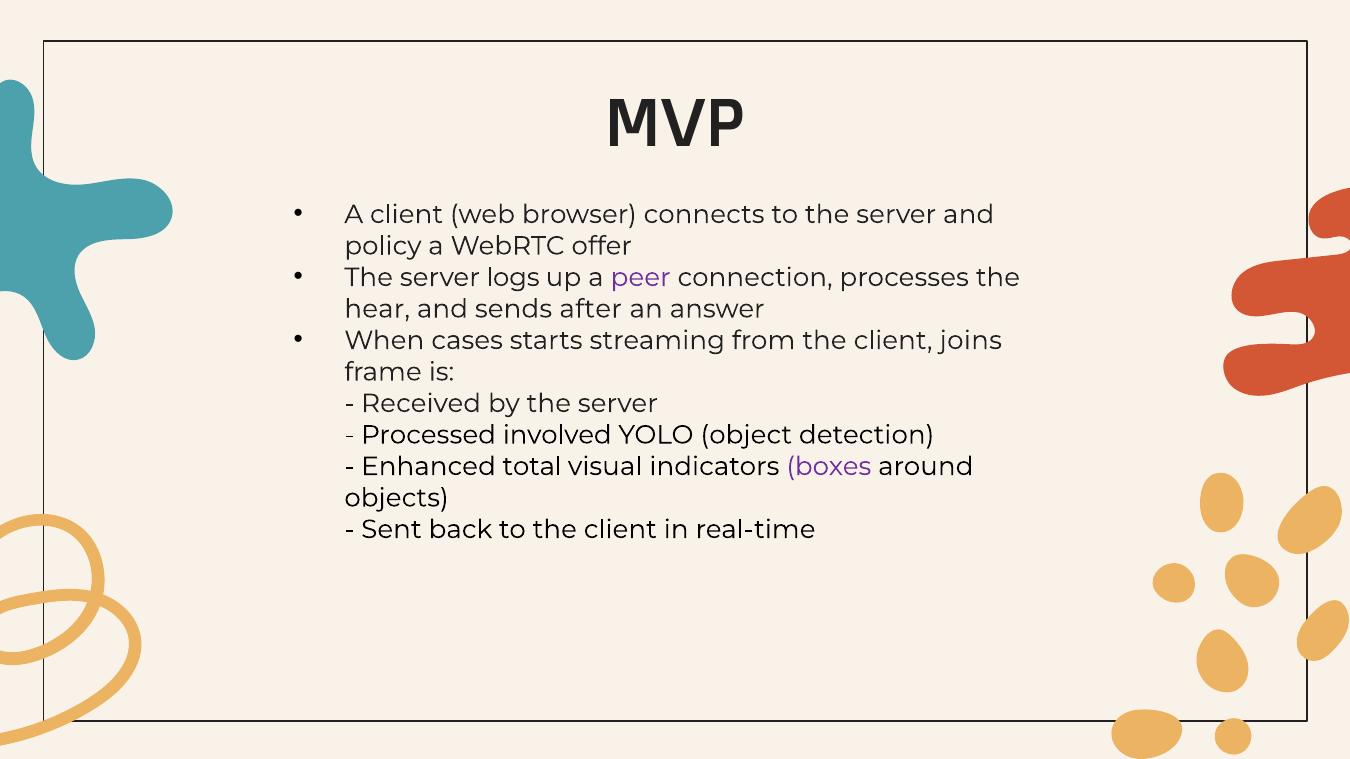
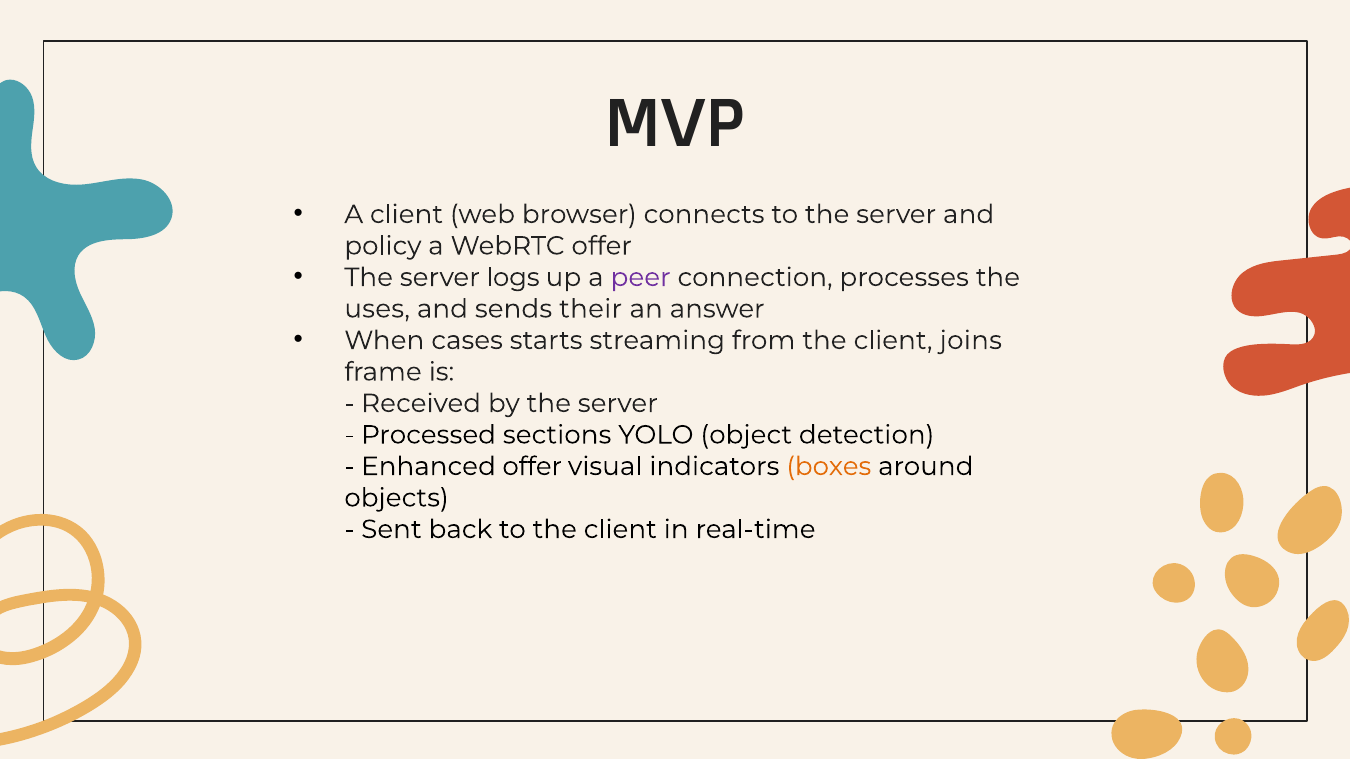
hear: hear -> uses
after: after -> their
involved: involved -> sections
Enhanced total: total -> offer
boxes colour: purple -> orange
